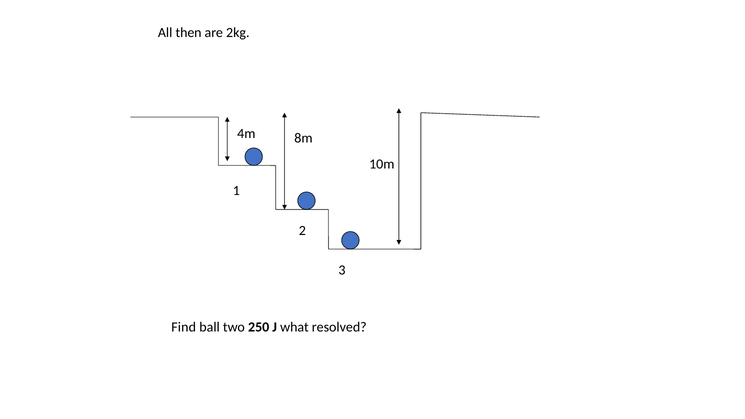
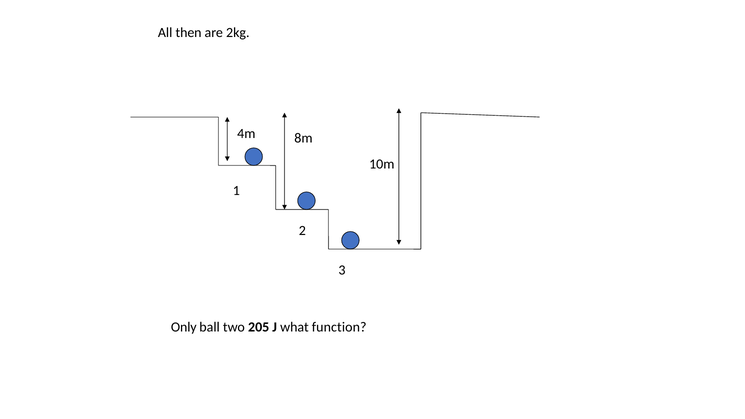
Find: Find -> Only
250: 250 -> 205
resolved: resolved -> function
